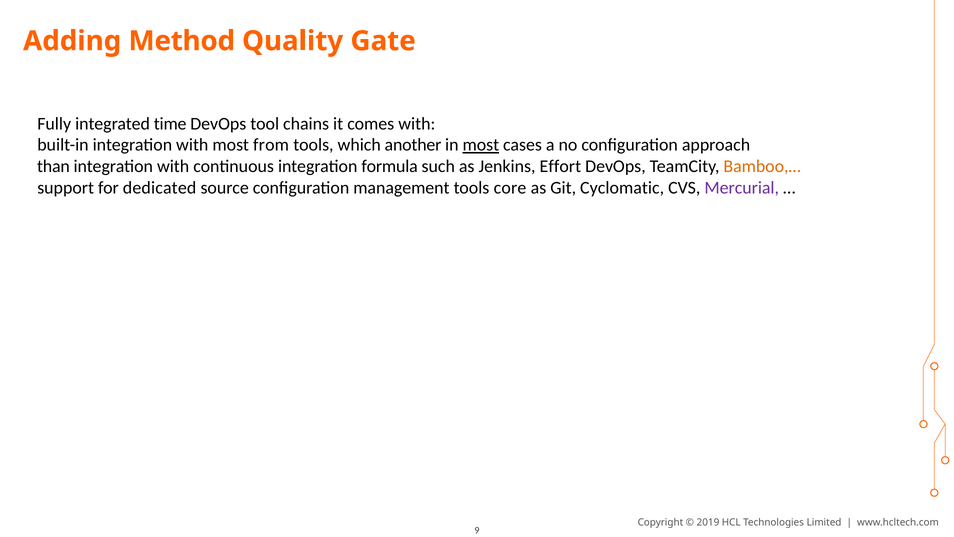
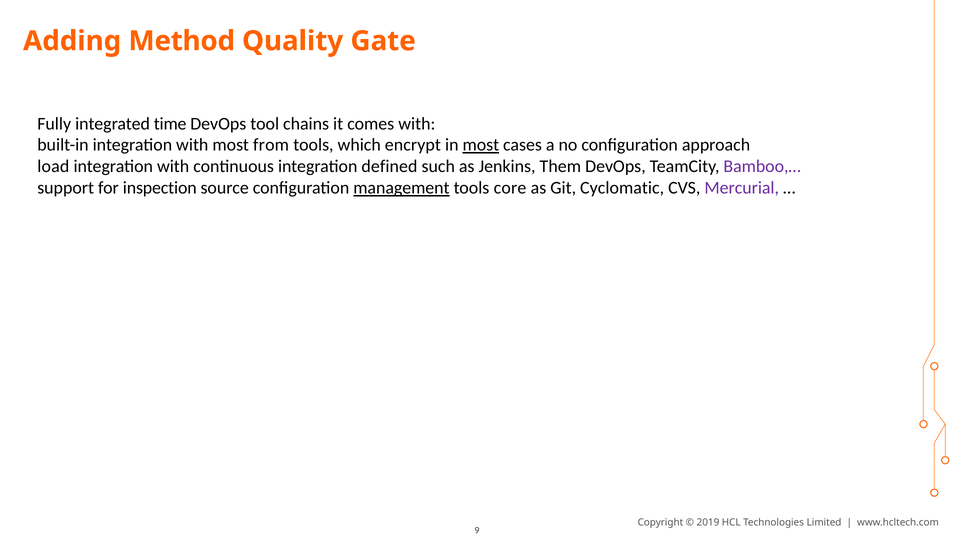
another: another -> encrypt
than: than -> load
formula: formula -> defined
Effort: Effort -> Them
Bamboo,… colour: orange -> purple
dedicated: dedicated -> inspection
management underline: none -> present
